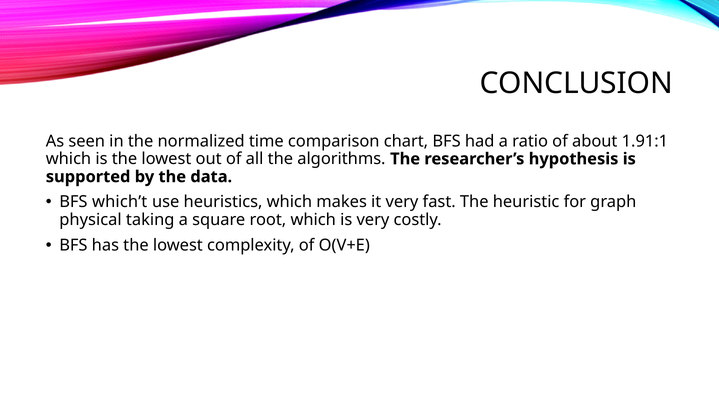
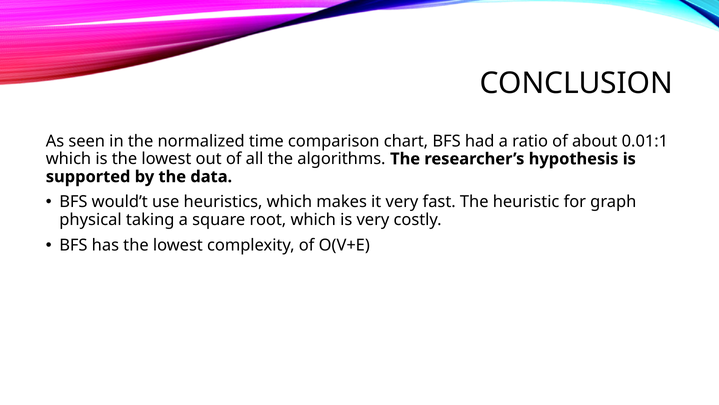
1.91:1: 1.91:1 -> 0.01:1
which’t: which’t -> would’t
